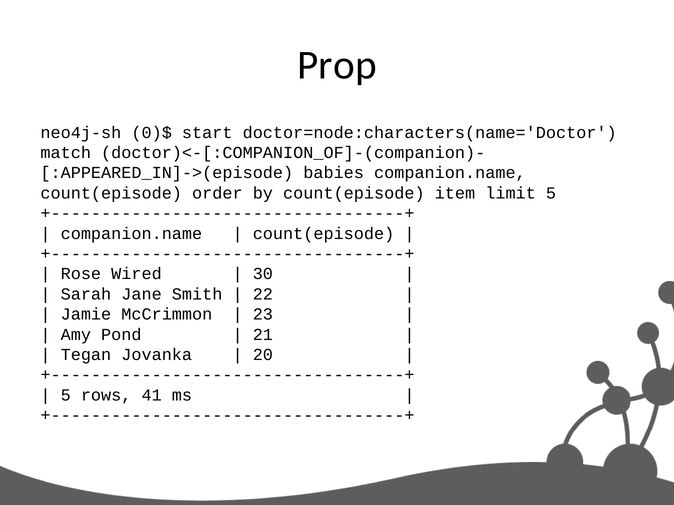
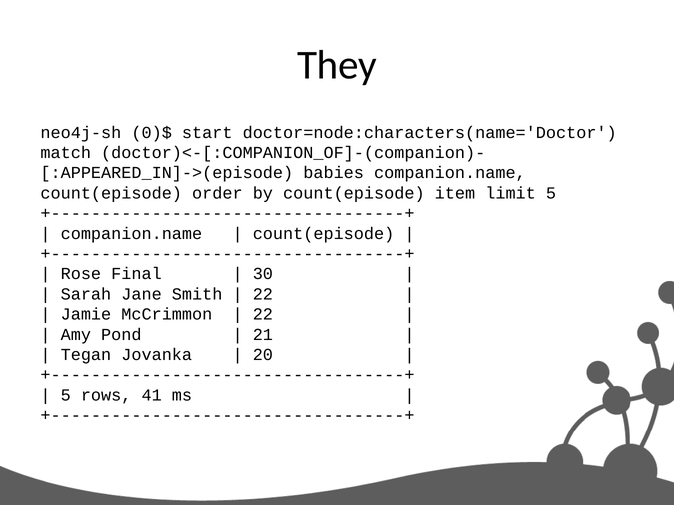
Prop: Prop -> They
Wired: Wired -> Final
23 at (263, 315): 23 -> 22
